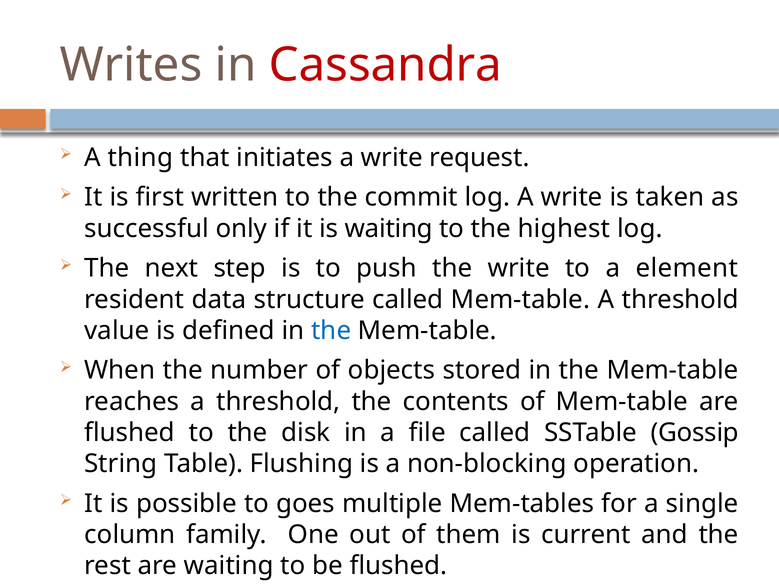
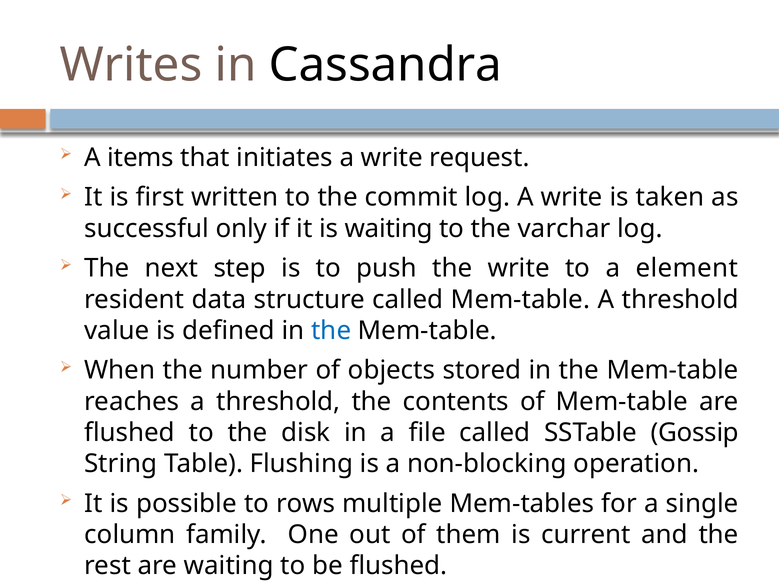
Cassandra colour: red -> black
thing: thing -> items
highest: highest -> varchar
goes: goes -> rows
